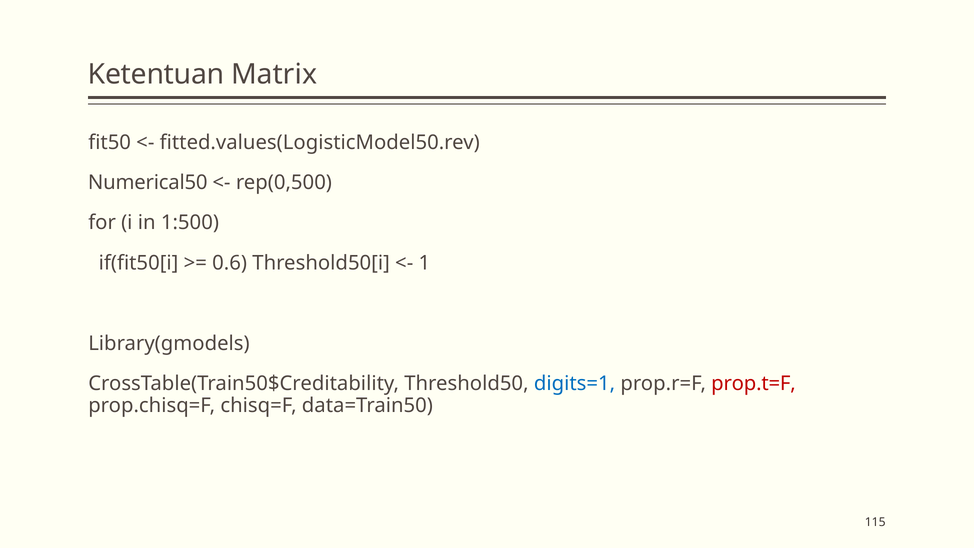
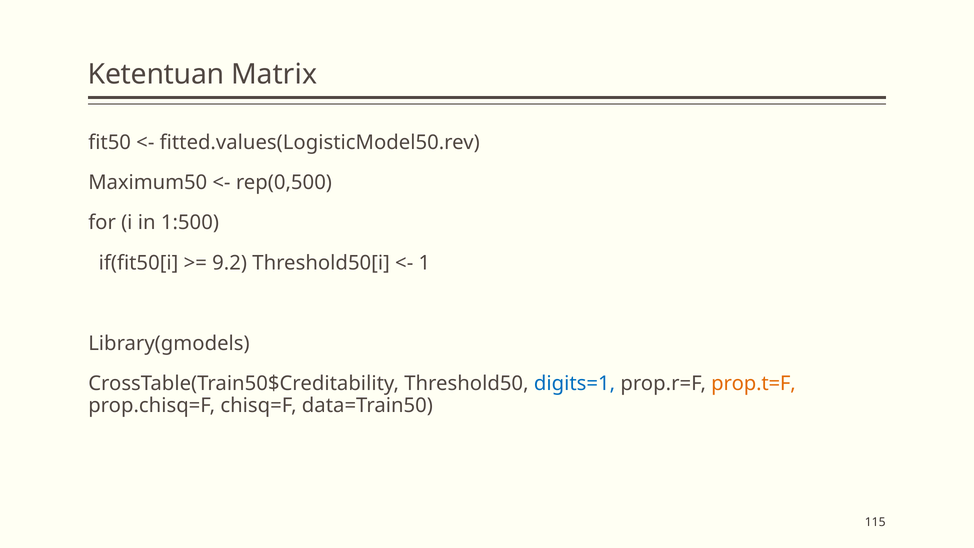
Numerical50: Numerical50 -> Maximum50
0.6: 0.6 -> 9.2
prop.t=F colour: red -> orange
